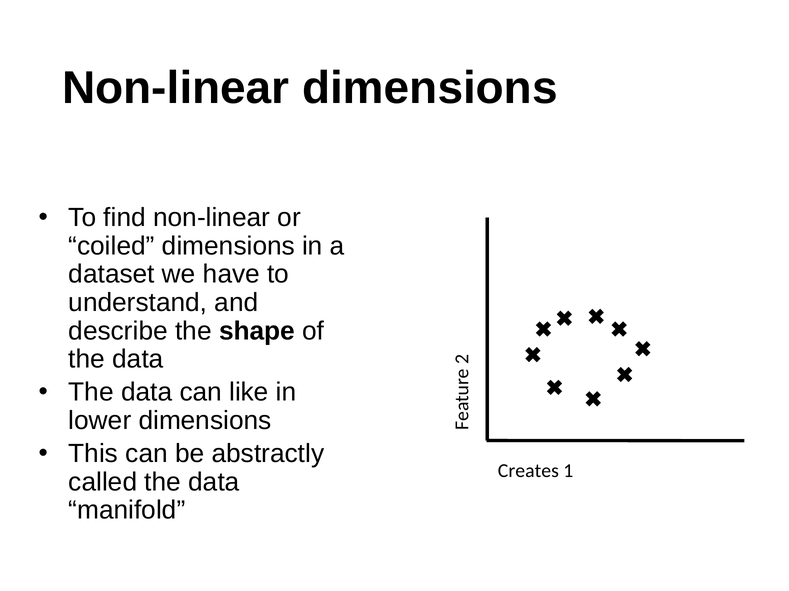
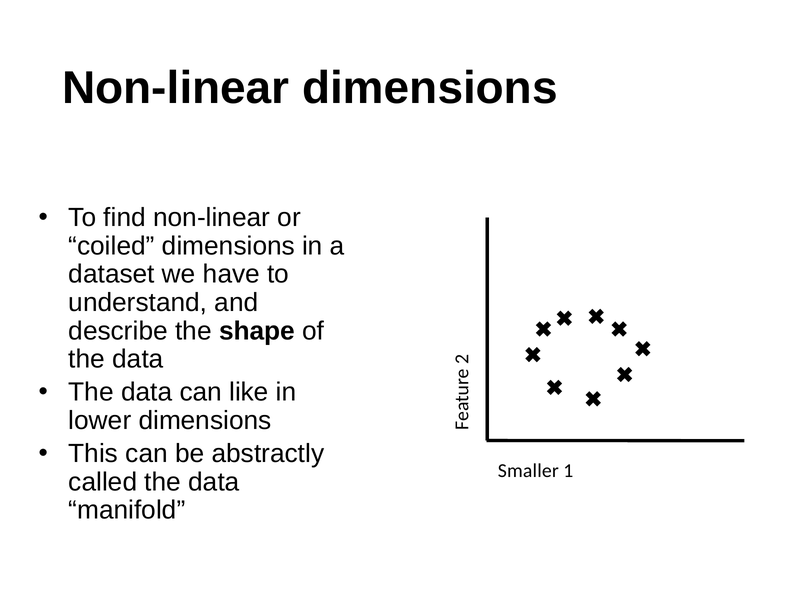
Creates: Creates -> Smaller
